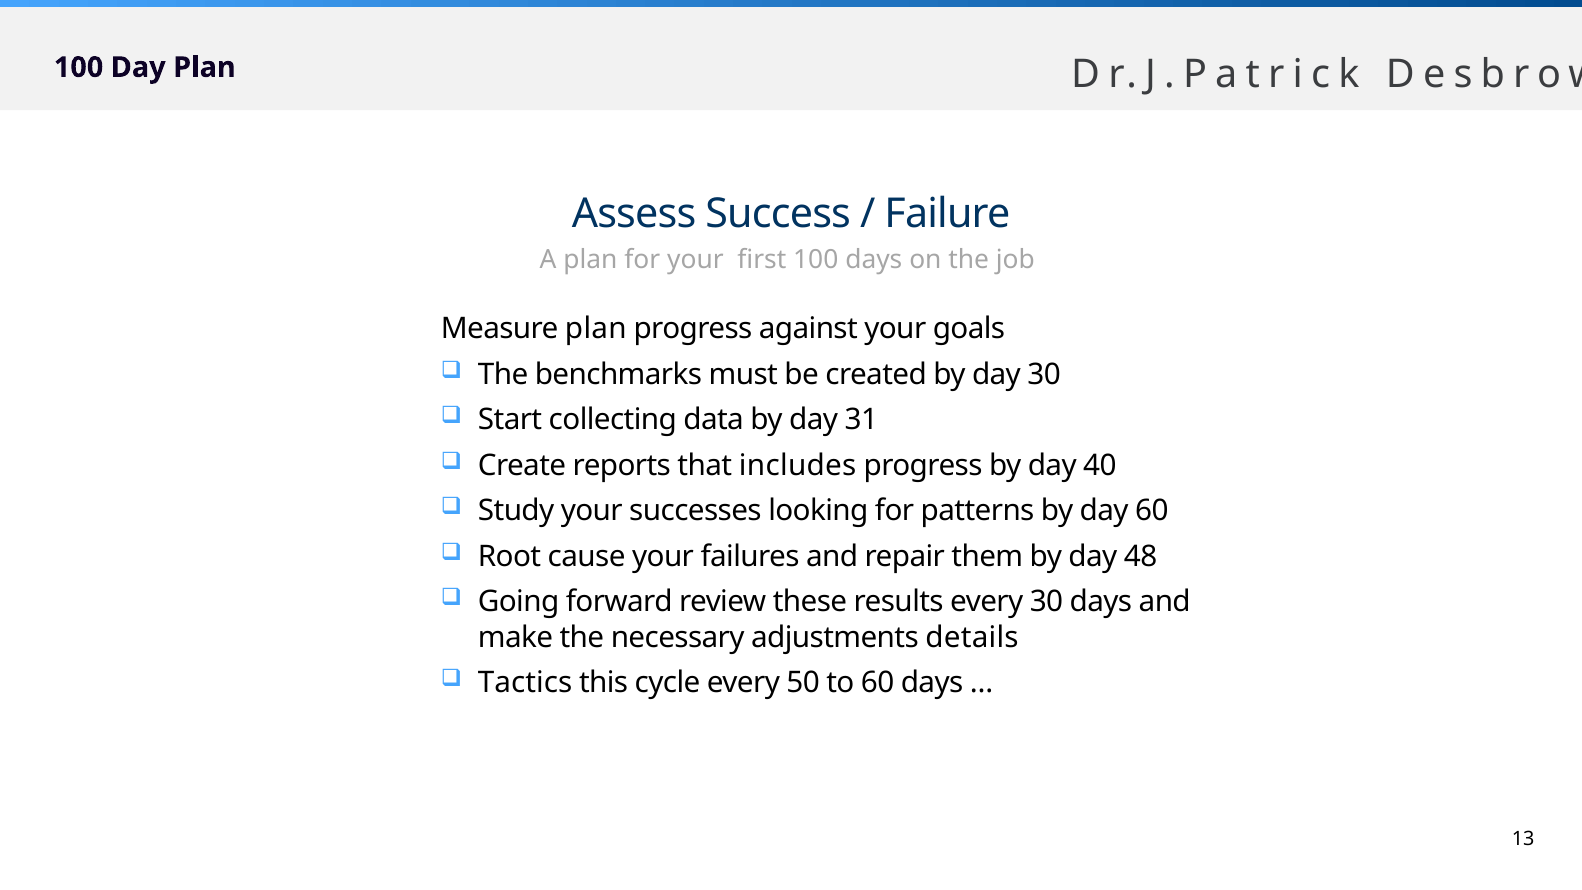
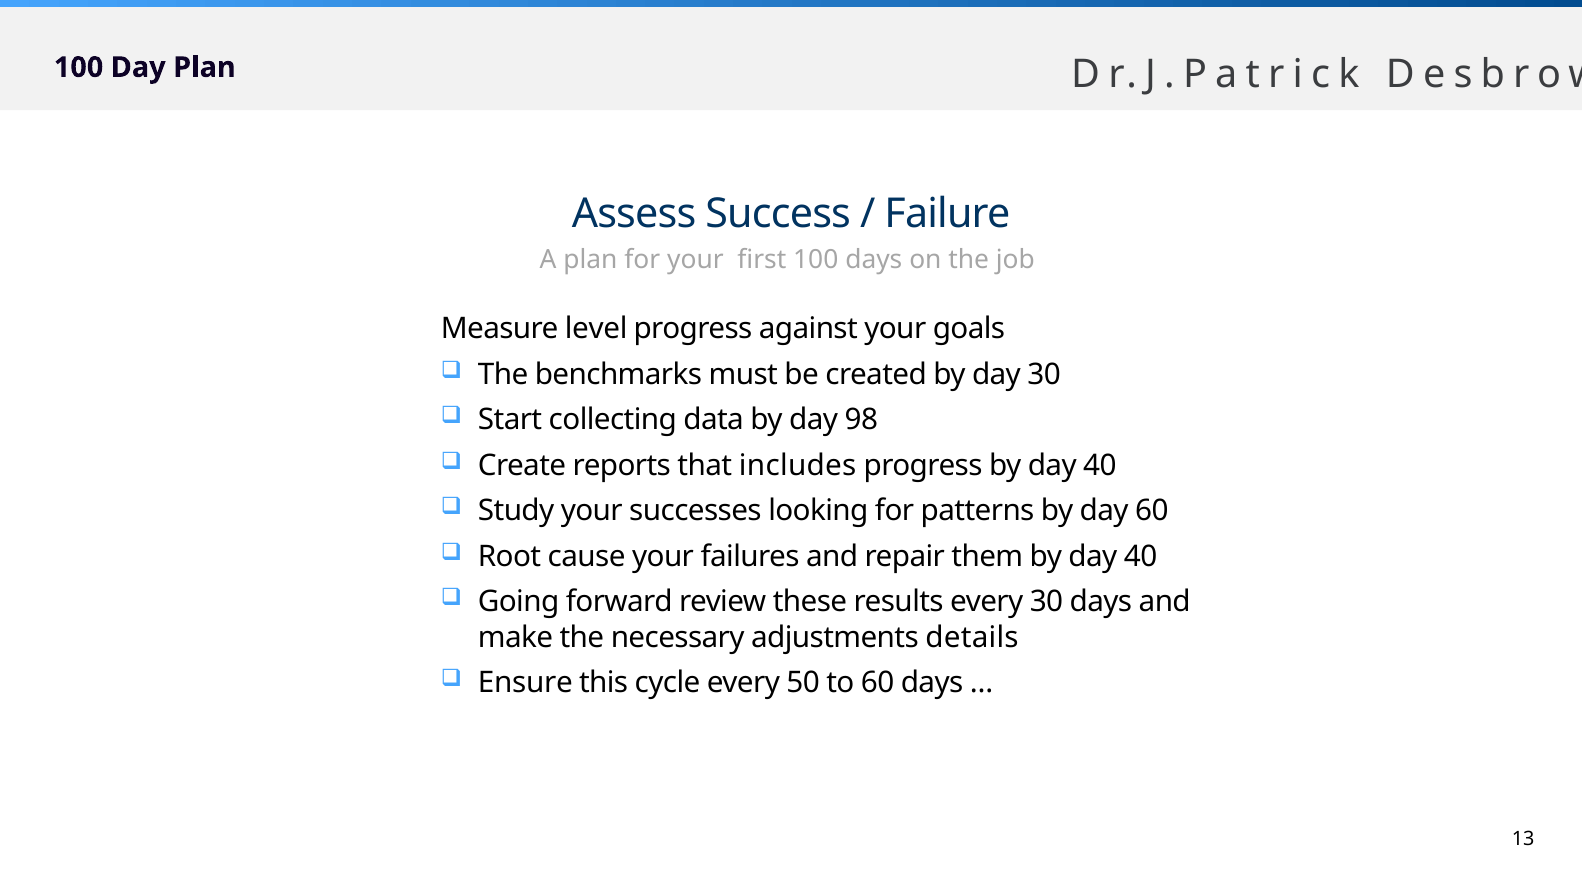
Measure plan: plan -> level
31: 31 -> 98
them by day 48: 48 -> 40
Tactics: Tactics -> Ensure
